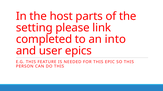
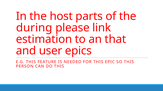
setting: setting -> during
completed: completed -> estimation
into: into -> that
